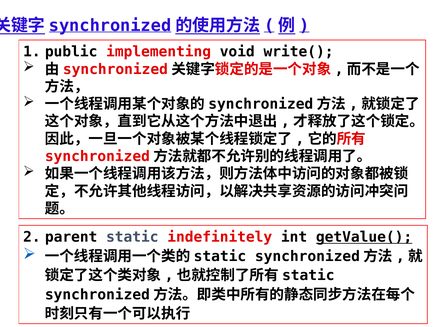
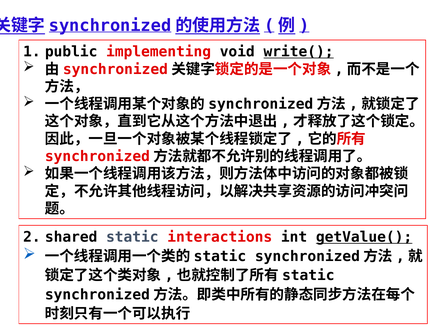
write( underline: none -> present
parent: parent -> shared
indefinitely: indefinitely -> interactions
